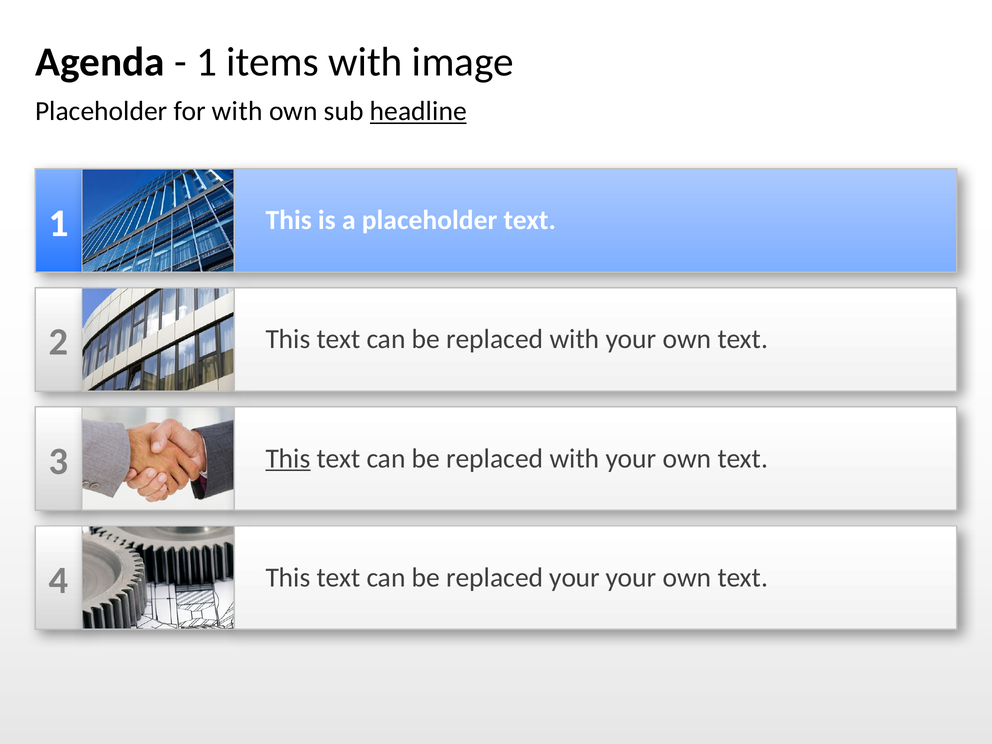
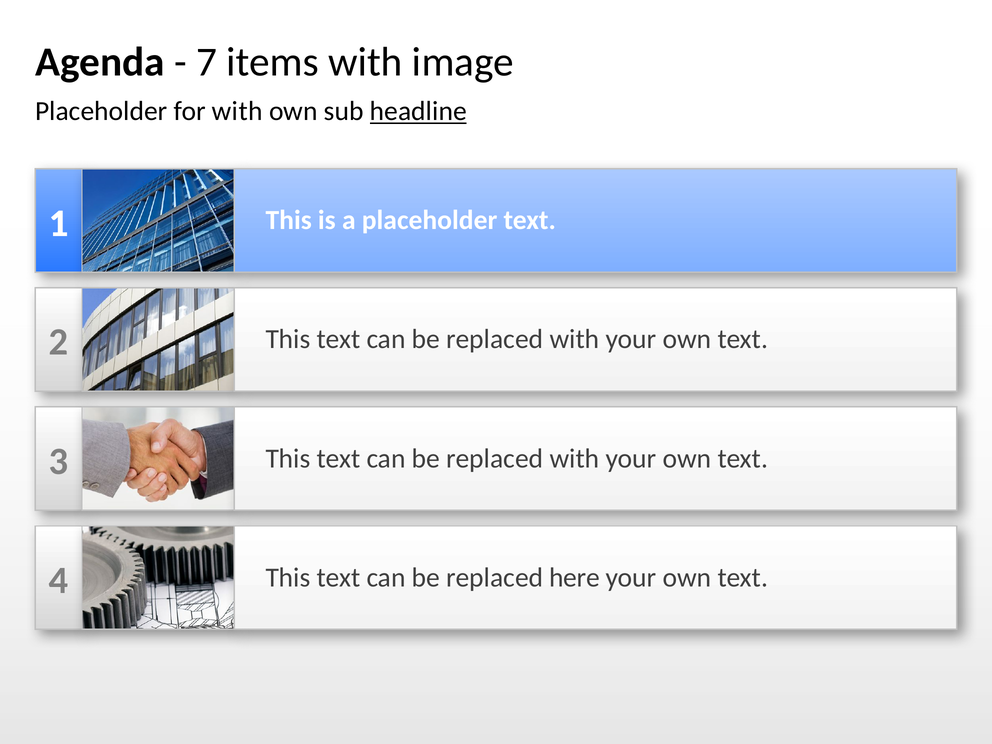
1 at (207, 62): 1 -> 7
This at (288, 458) underline: present -> none
replaced your: your -> here
